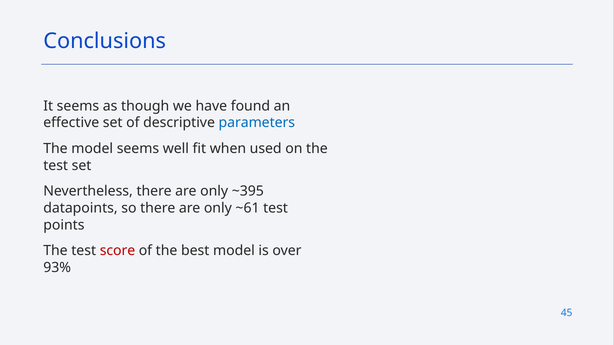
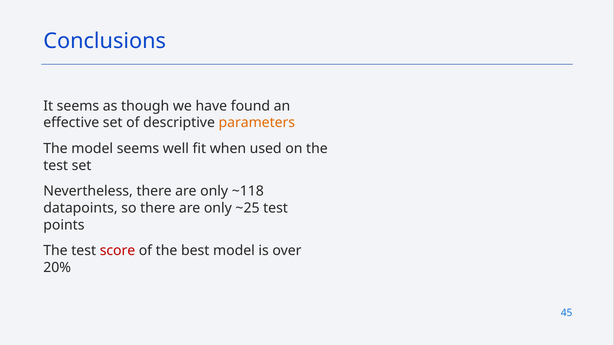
parameters colour: blue -> orange
~395: ~395 -> ~118
~61: ~61 -> ~25
93%: 93% -> 20%
